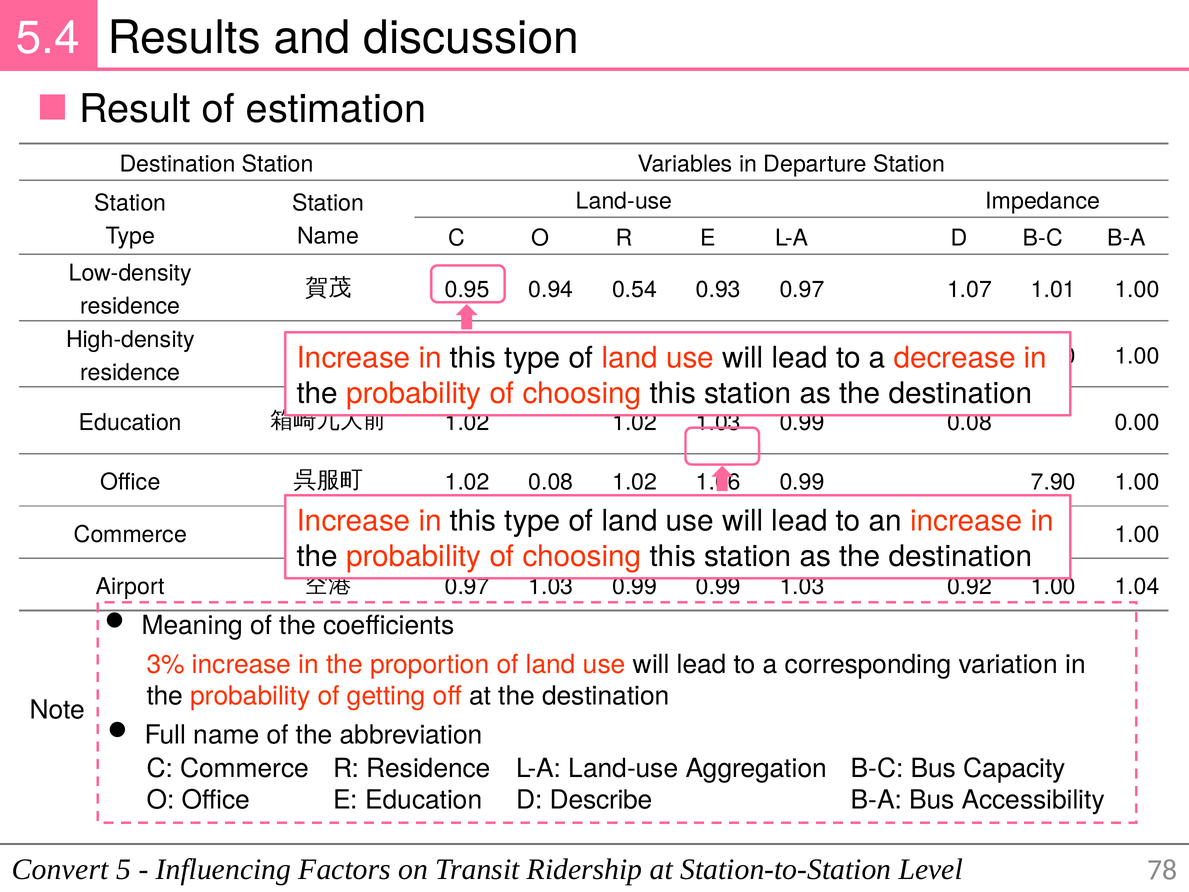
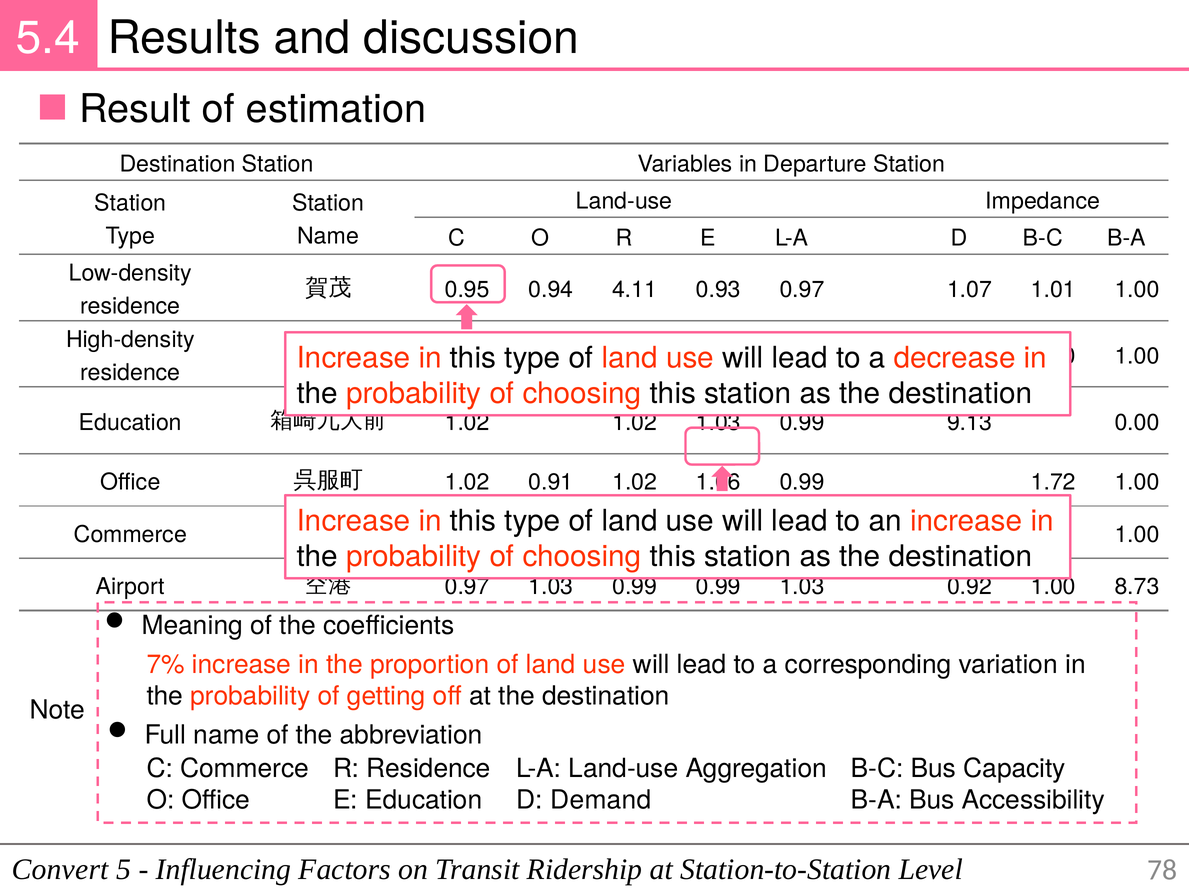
0.54: 0.54 -> 4.11
0.99 0.08: 0.08 -> 9.13
1.02 0.08: 0.08 -> 0.91
7.90: 7.90 -> 1.72
1.04: 1.04 -> 8.73
3%: 3% -> 7%
Describe: Describe -> Demand
